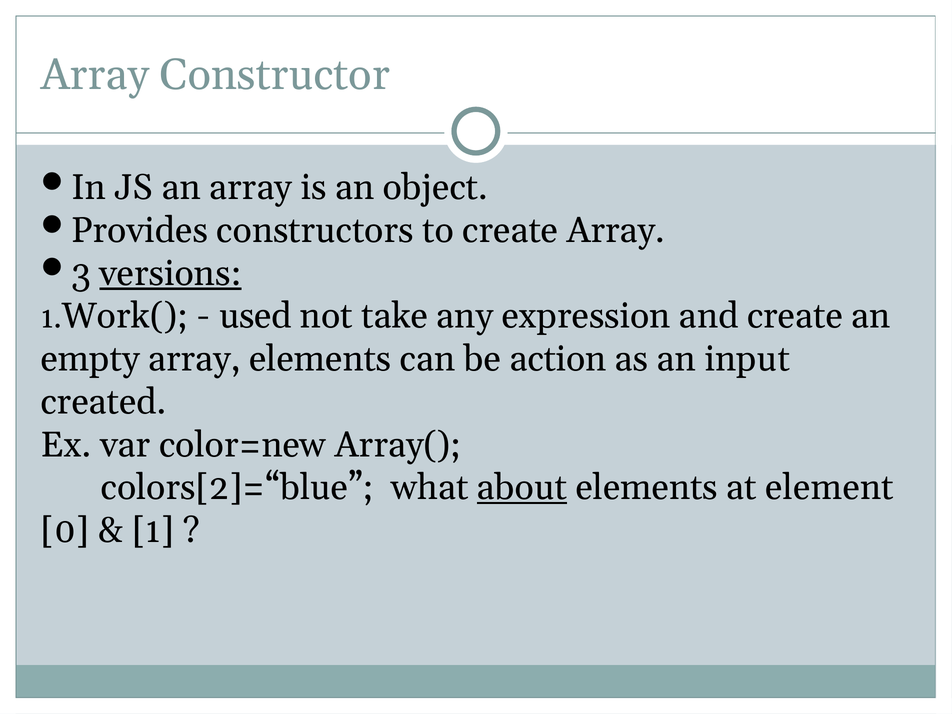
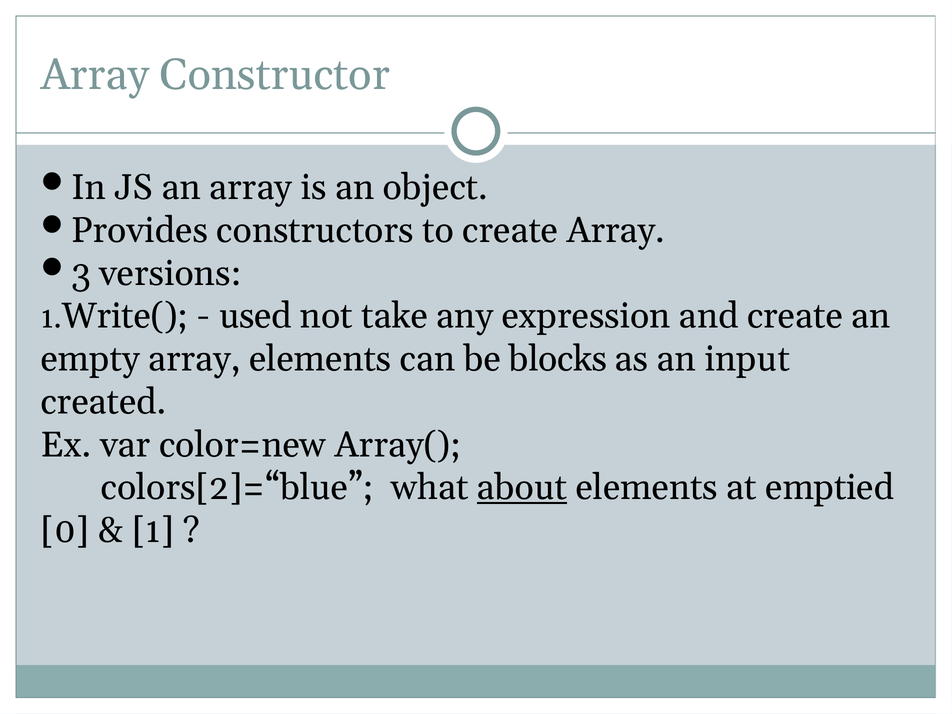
versions underline: present -> none
Work(: Work( -> Write(
action: action -> blocks
element: element -> emptied
